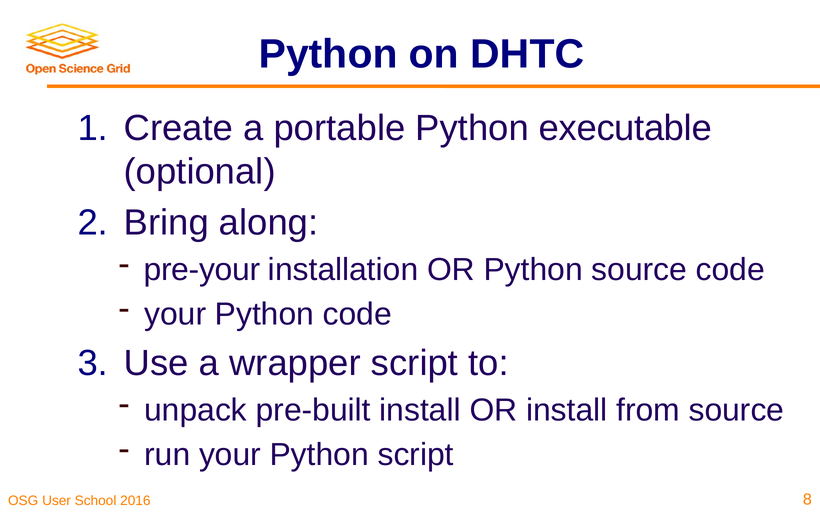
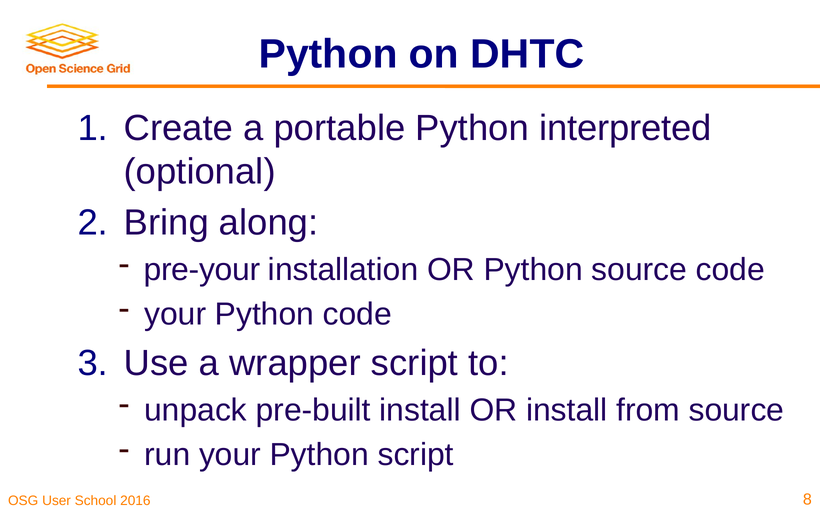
executable: executable -> interpreted
